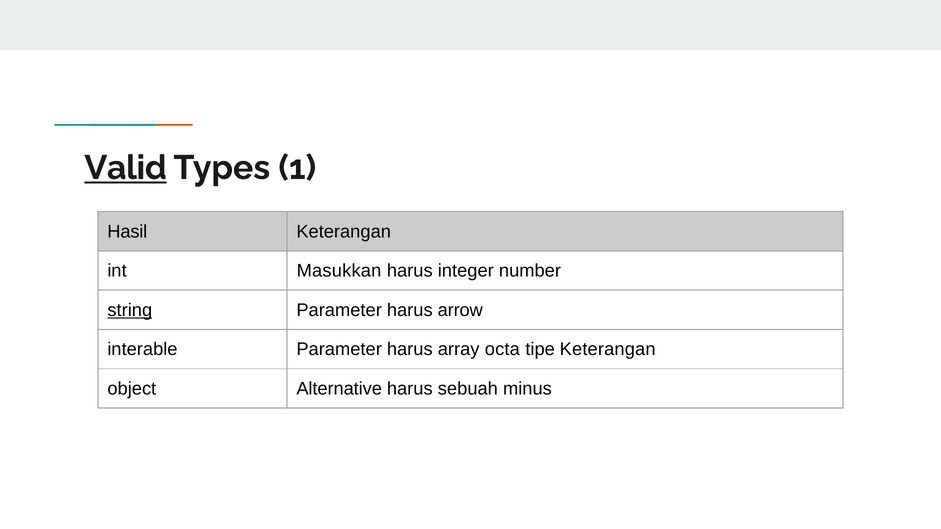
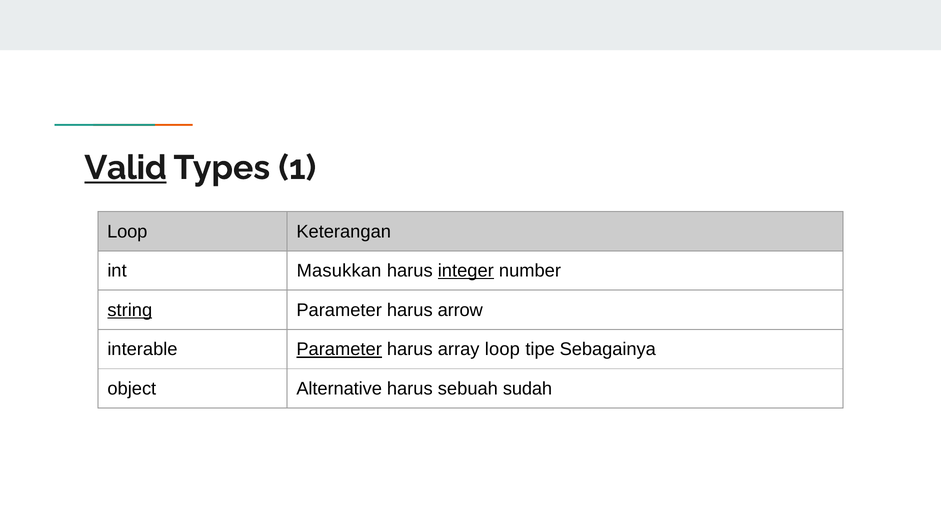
Hasil at (127, 232): Hasil -> Loop
integer underline: none -> present
Parameter at (339, 350) underline: none -> present
array octa: octa -> loop
tipe Keterangan: Keterangan -> Sebagainya
minus: minus -> sudah
